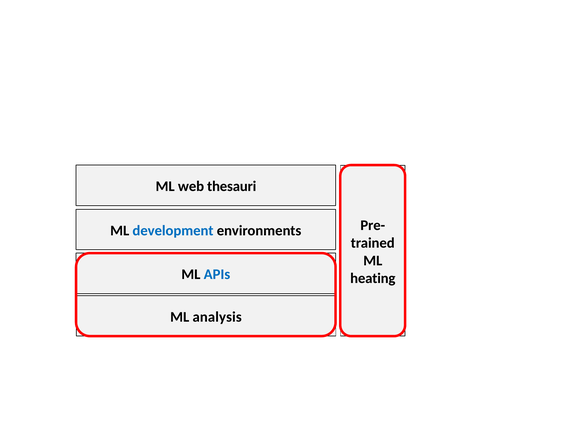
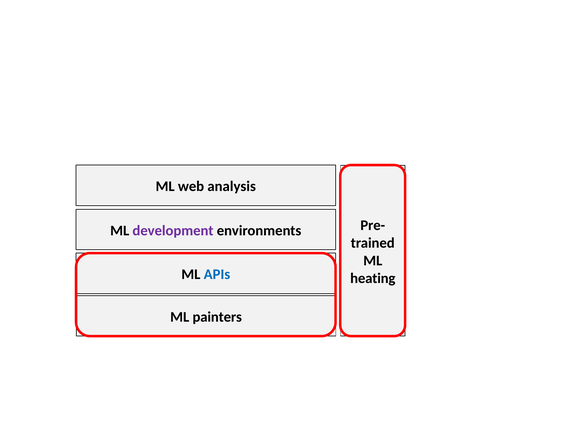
thesauri: thesauri -> analysis
development colour: blue -> purple
analysis: analysis -> painters
